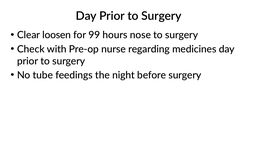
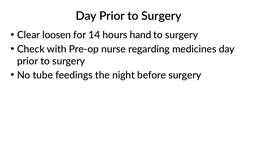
99: 99 -> 14
nose: nose -> hand
